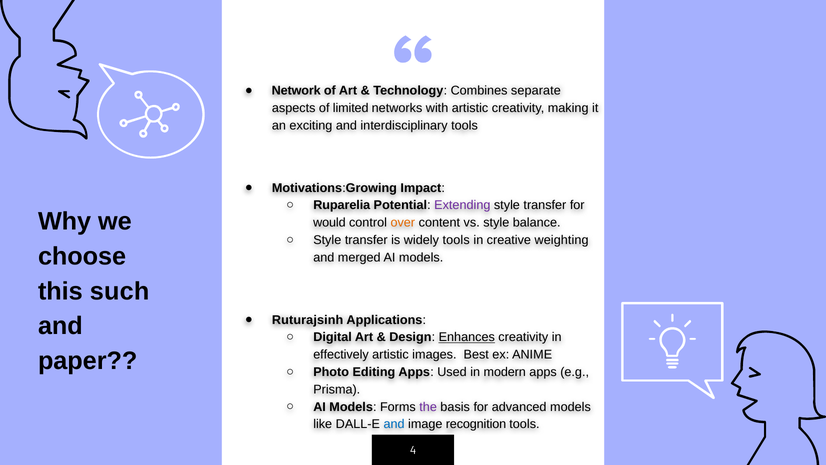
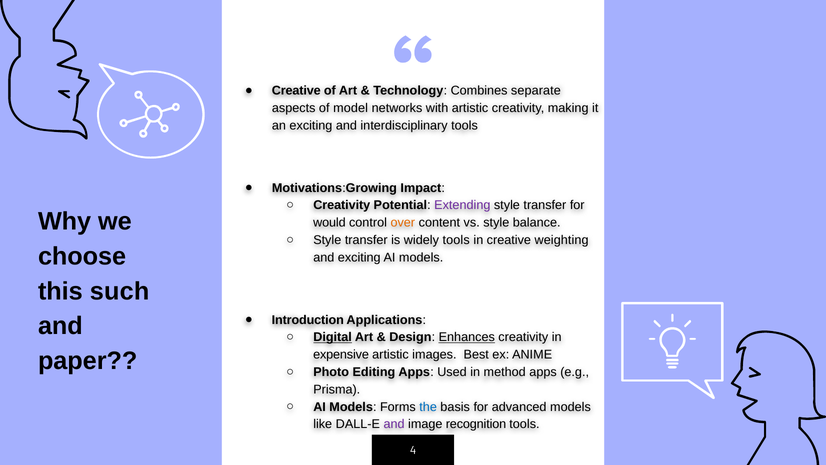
Network at (296, 91): Network -> Creative
limited: limited -> model
Ruparelia at (342, 205): Ruparelia -> Creativity
and merged: merged -> exciting
Ruturajsinh: Ruturajsinh -> Introduction
Digital underline: none -> present
effectively: effectively -> expensive
modern: modern -> method
the colour: purple -> blue
and at (394, 424) colour: blue -> purple
